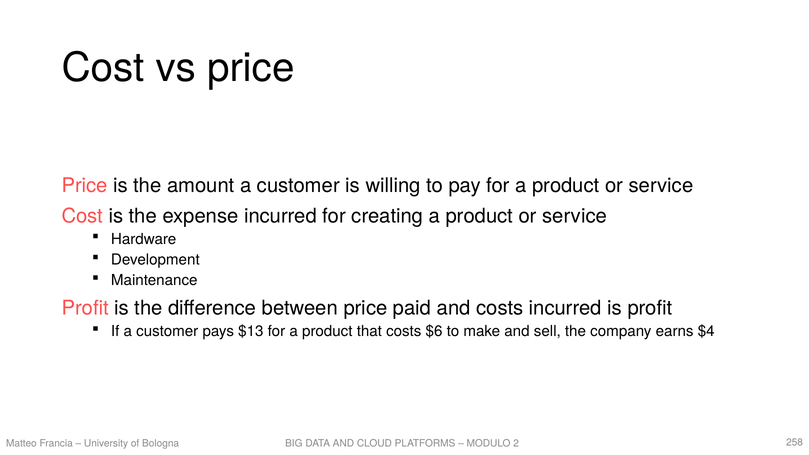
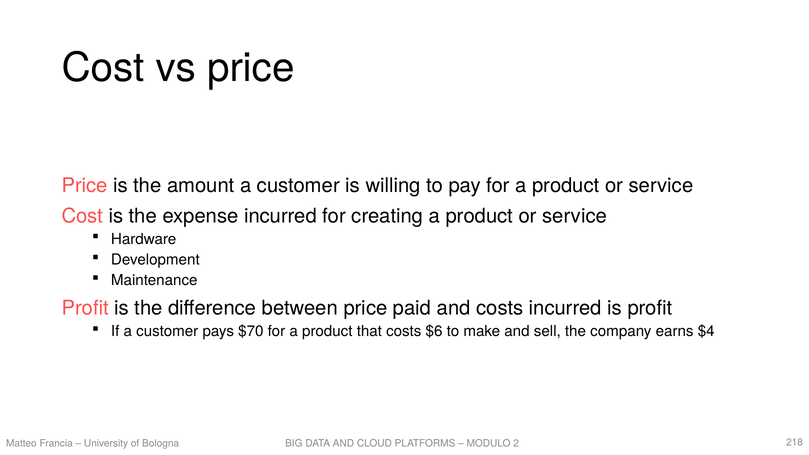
$13: $13 -> $70
258: 258 -> 218
